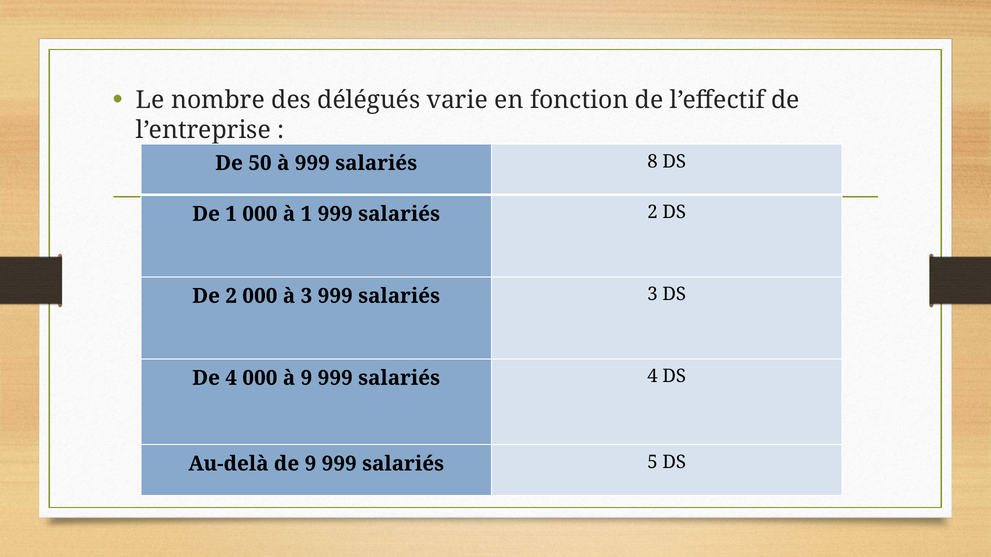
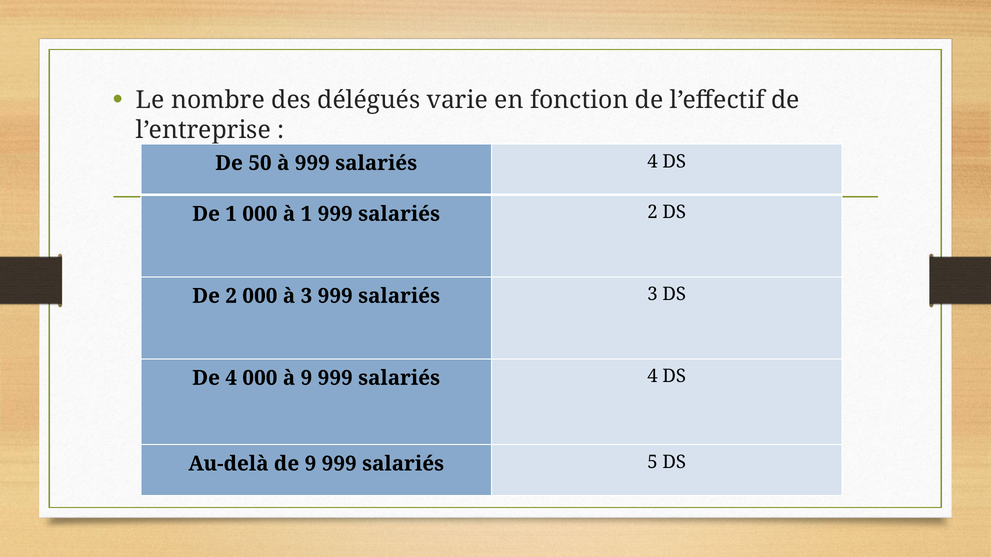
à 999 salariés 8: 8 -> 4
